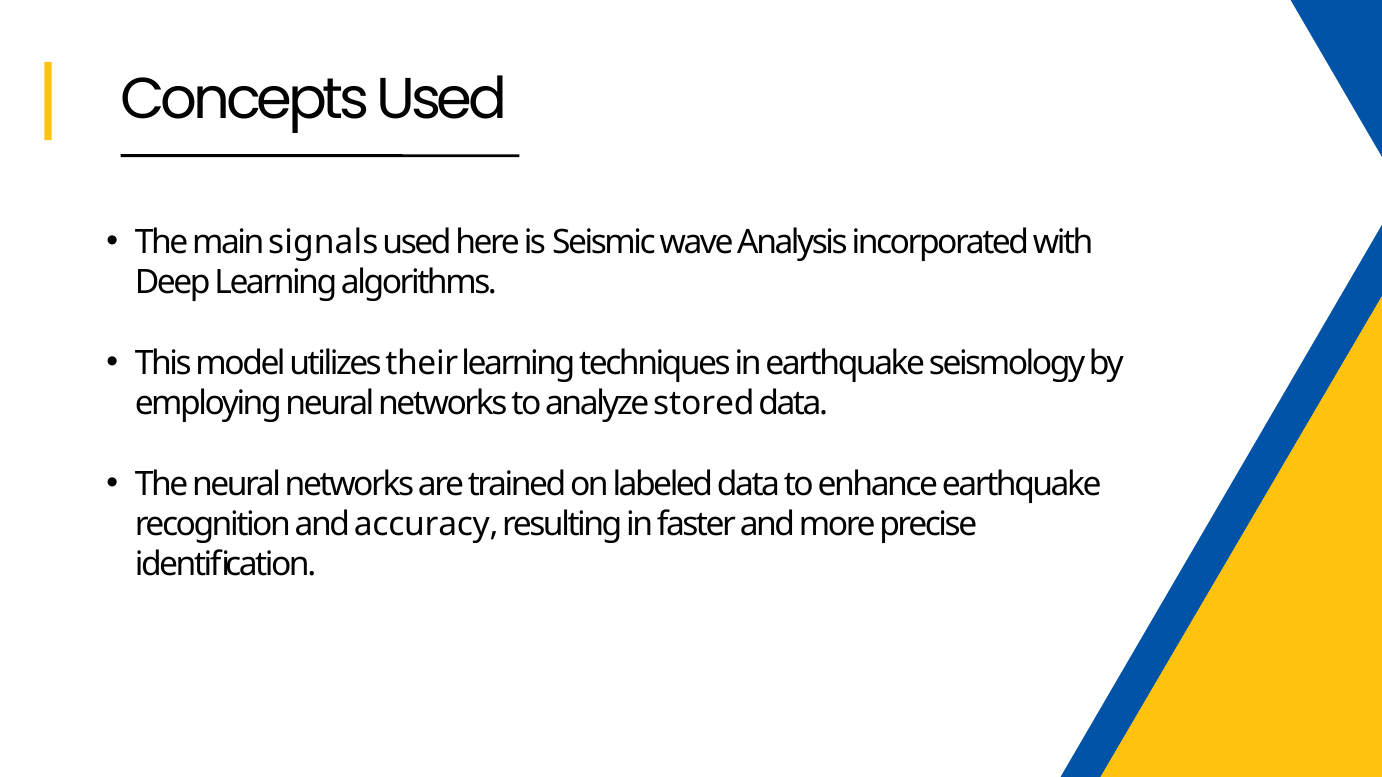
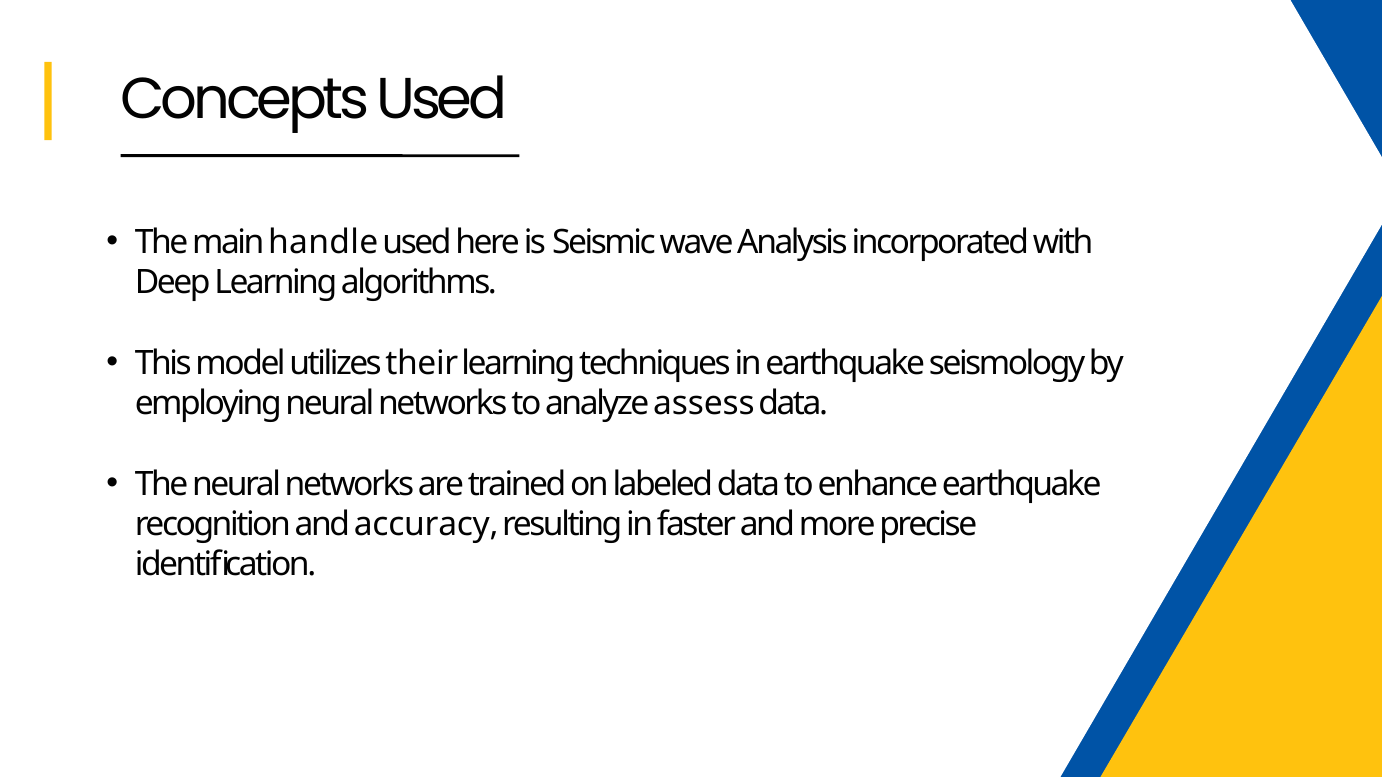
signals: signals -> handle
stored: stored -> assess
